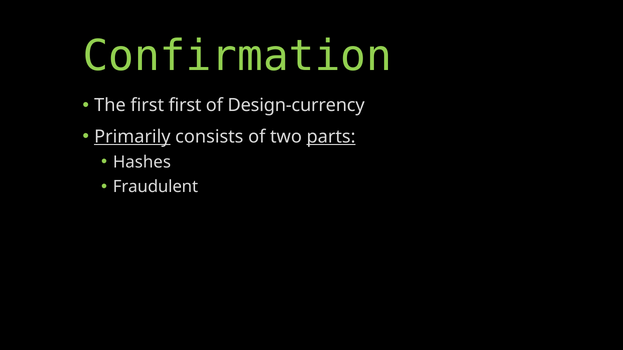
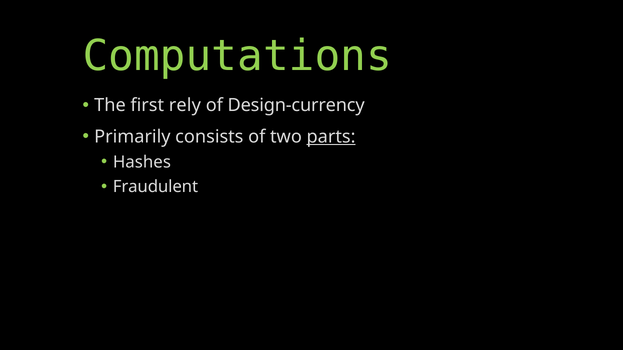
Confirmation: Confirmation -> Computations
first first: first -> rely
Primarily underline: present -> none
